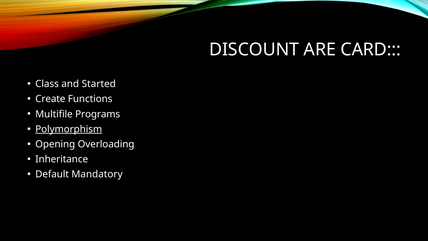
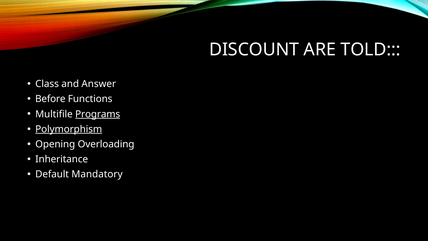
CARD: CARD -> TOLD
Started: Started -> Answer
Create: Create -> Before
Programs underline: none -> present
